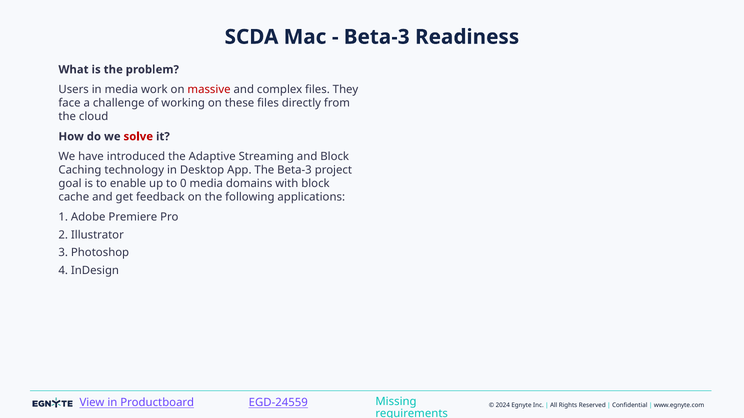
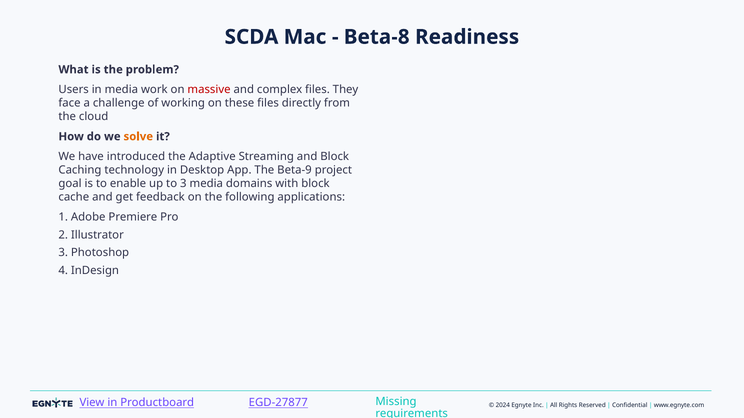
Beta-3 at (377, 37): Beta-3 -> Beta-8
solve colour: red -> orange
The Beta-3: Beta-3 -> Beta-9
to 0: 0 -> 3
EGD-24559: EGD-24559 -> EGD-27877
